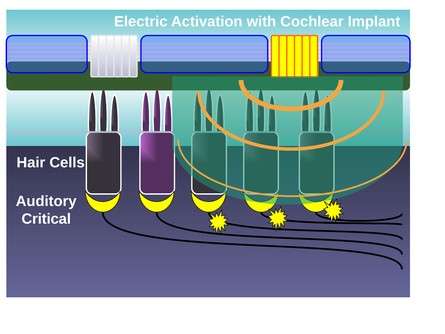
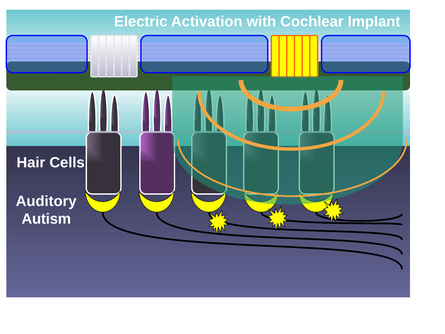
Critical: Critical -> Autism
